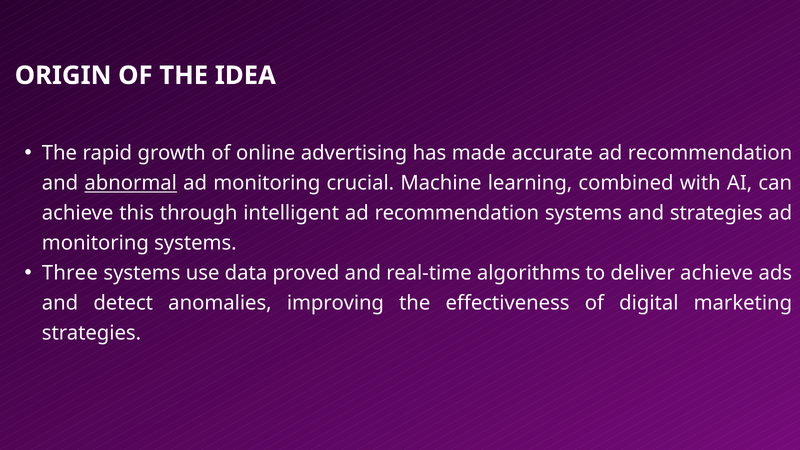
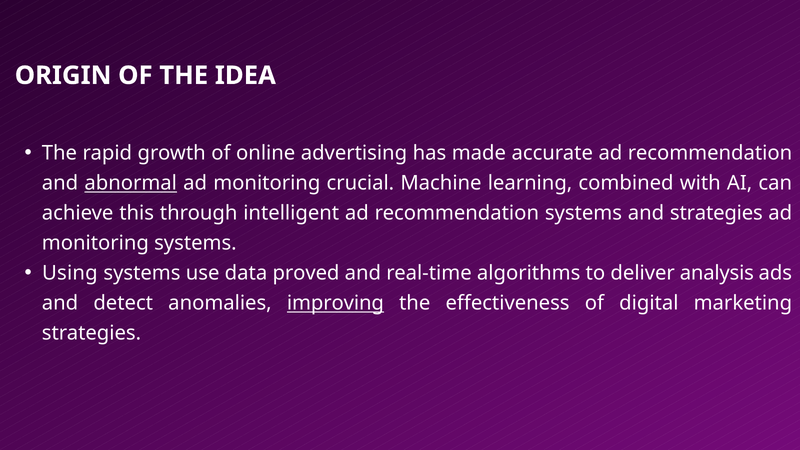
Three: Three -> Using
deliver achieve: achieve -> analysis
improving underline: none -> present
